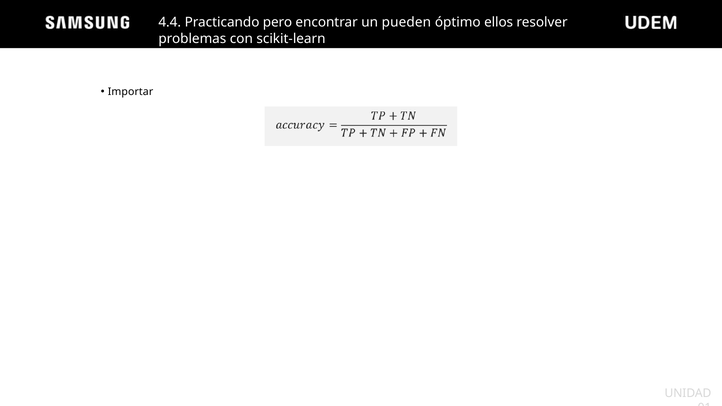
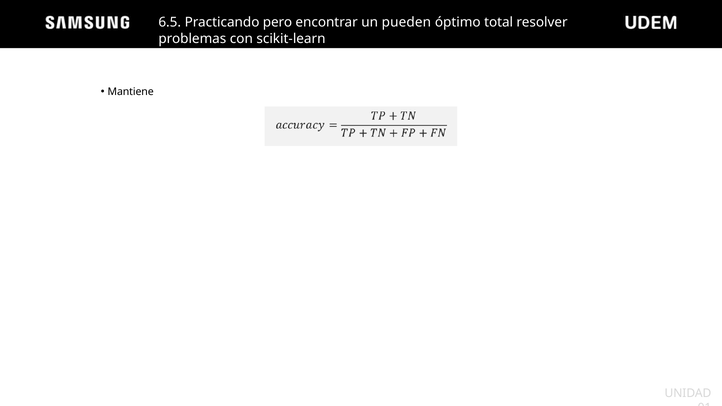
4.4: 4.4 -> 6.5
ellos: ellos -> total
Importar: Importar -> Mantiene
